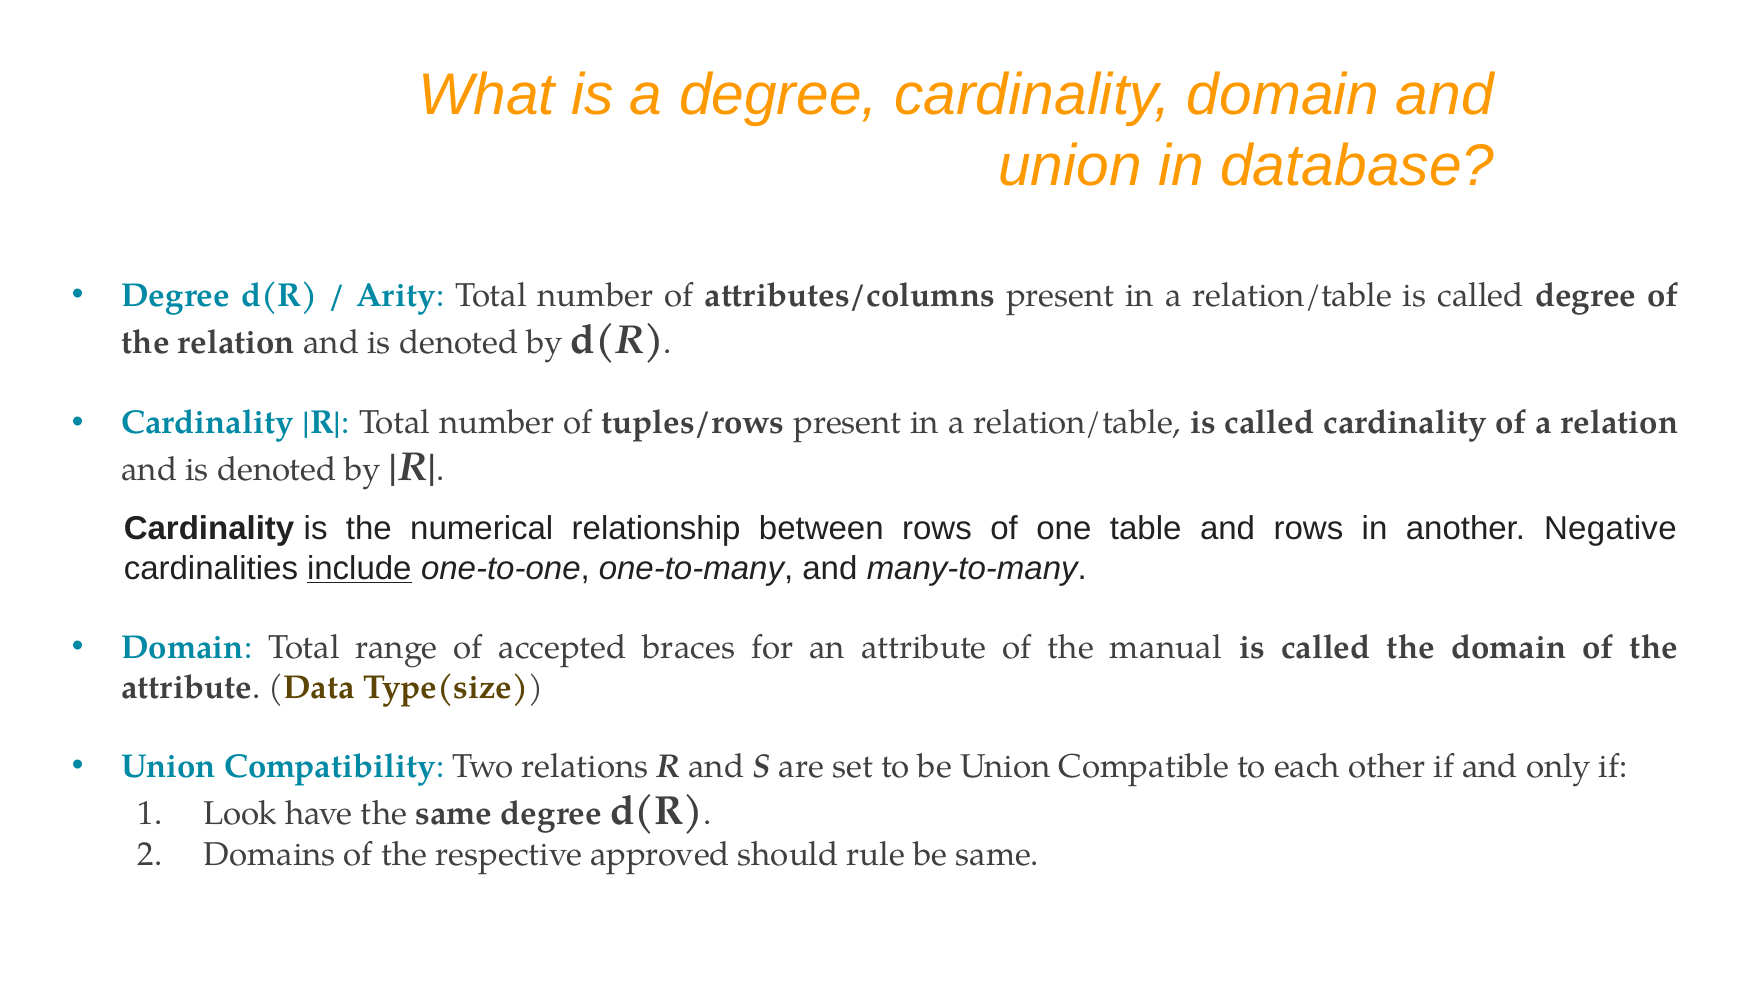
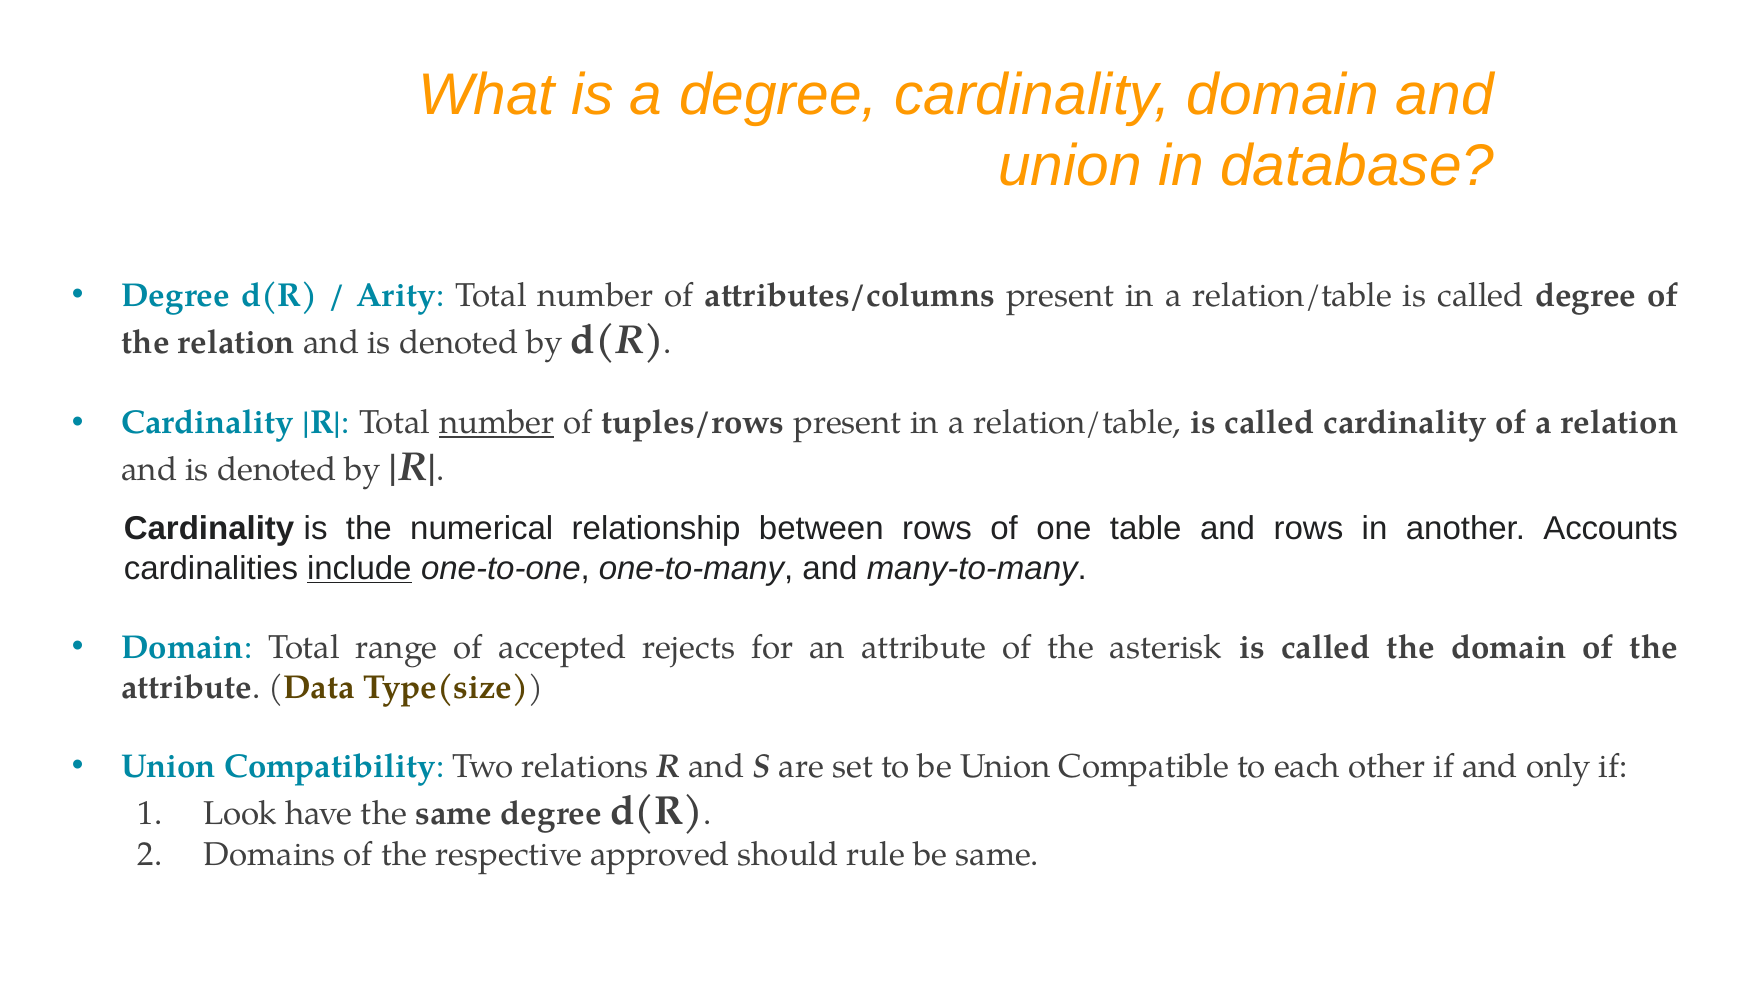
number at (497, 423) underline: none -> present
Negative: Negative -> Accounts
braces: braces -> rejects
manual: manual -> asterisk
